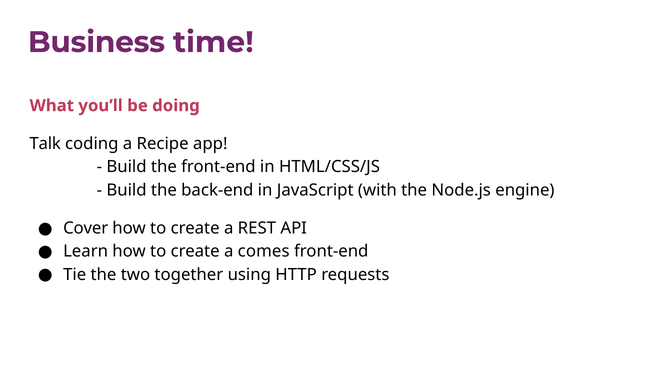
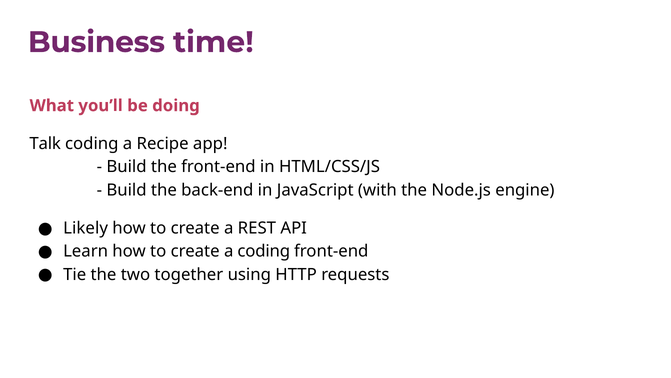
Cover: Cover -> Likely
a comes: comes -> coding
